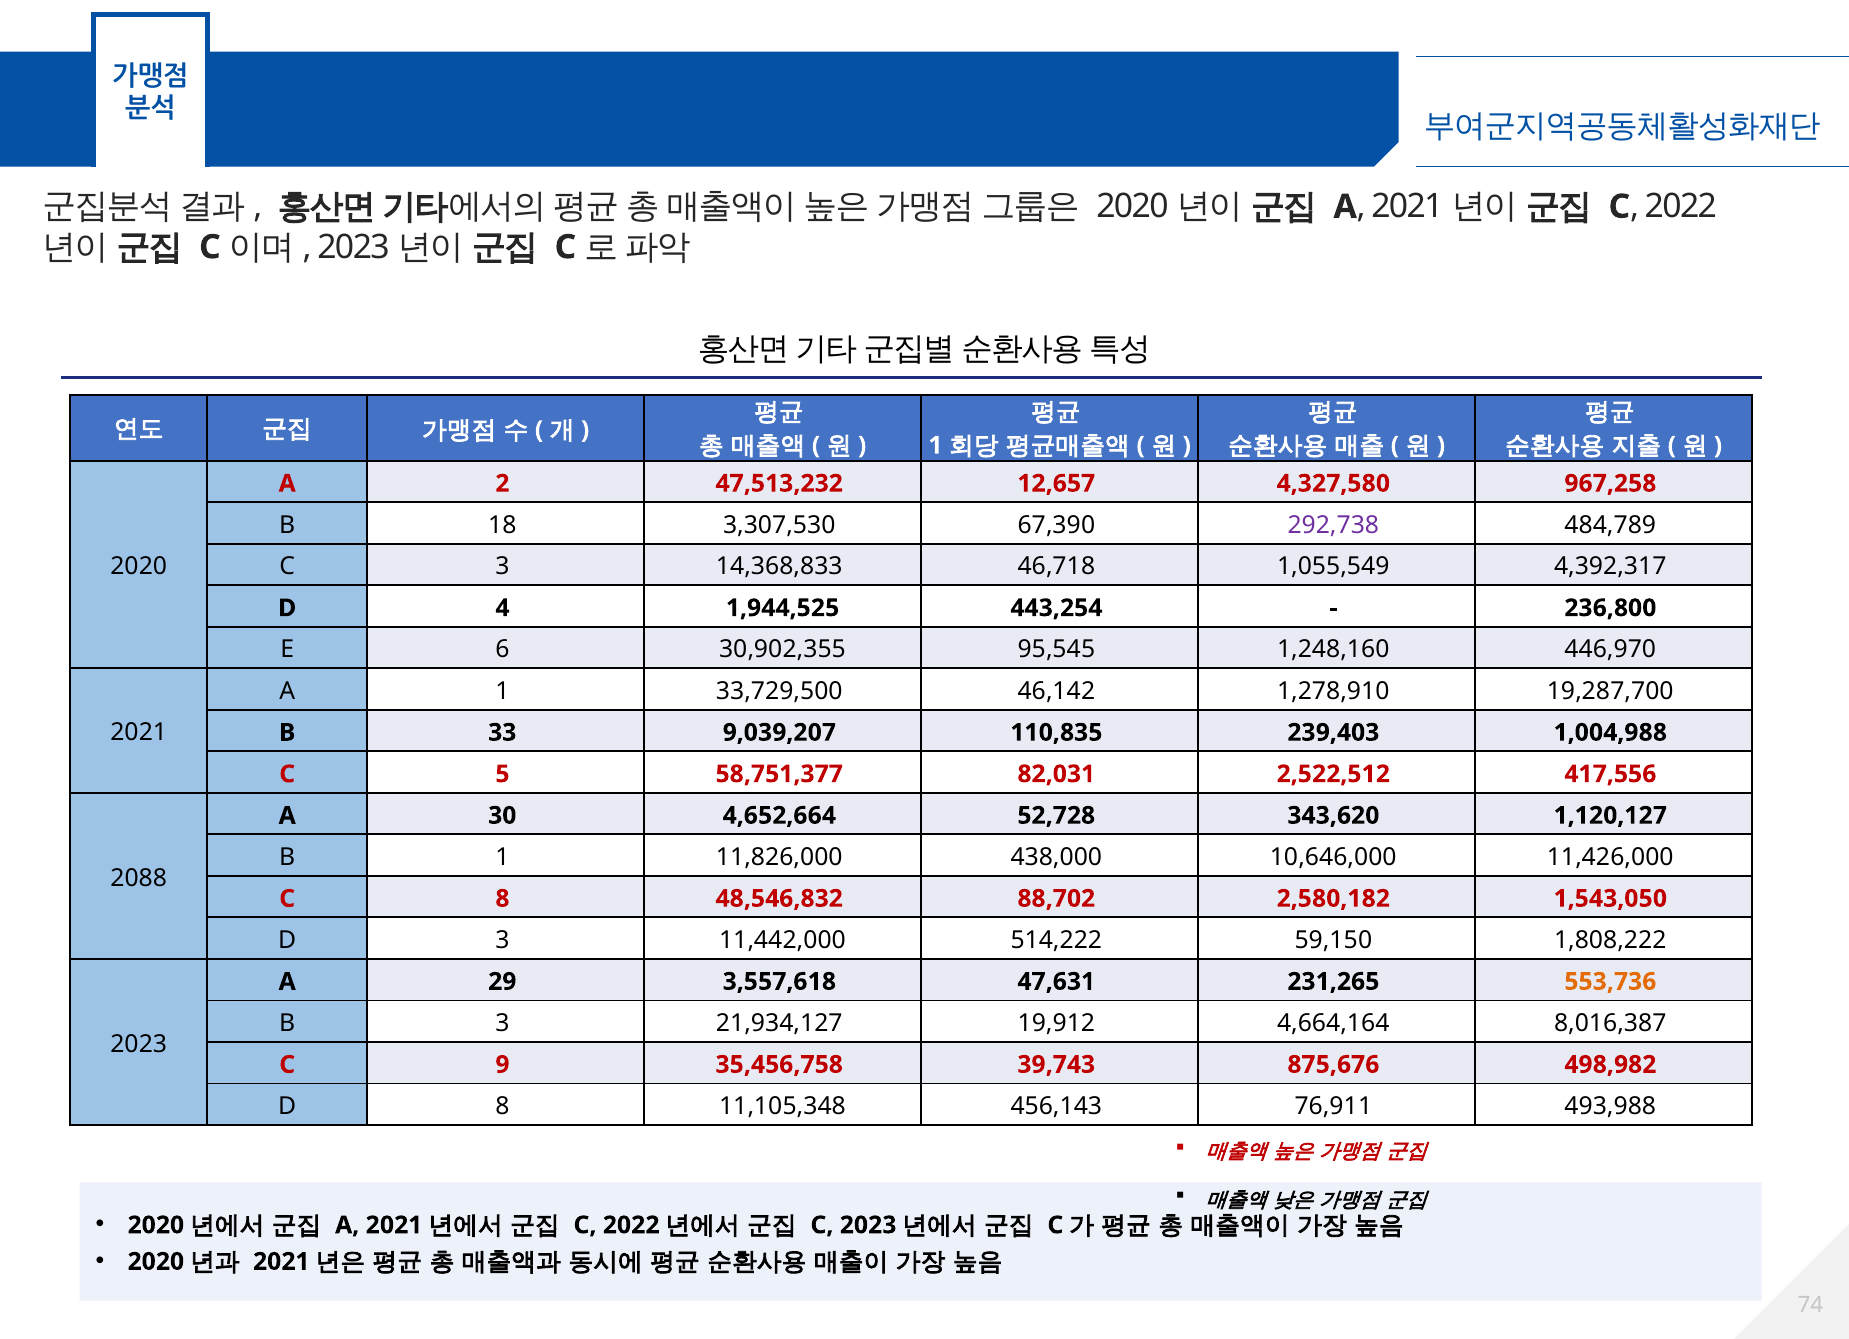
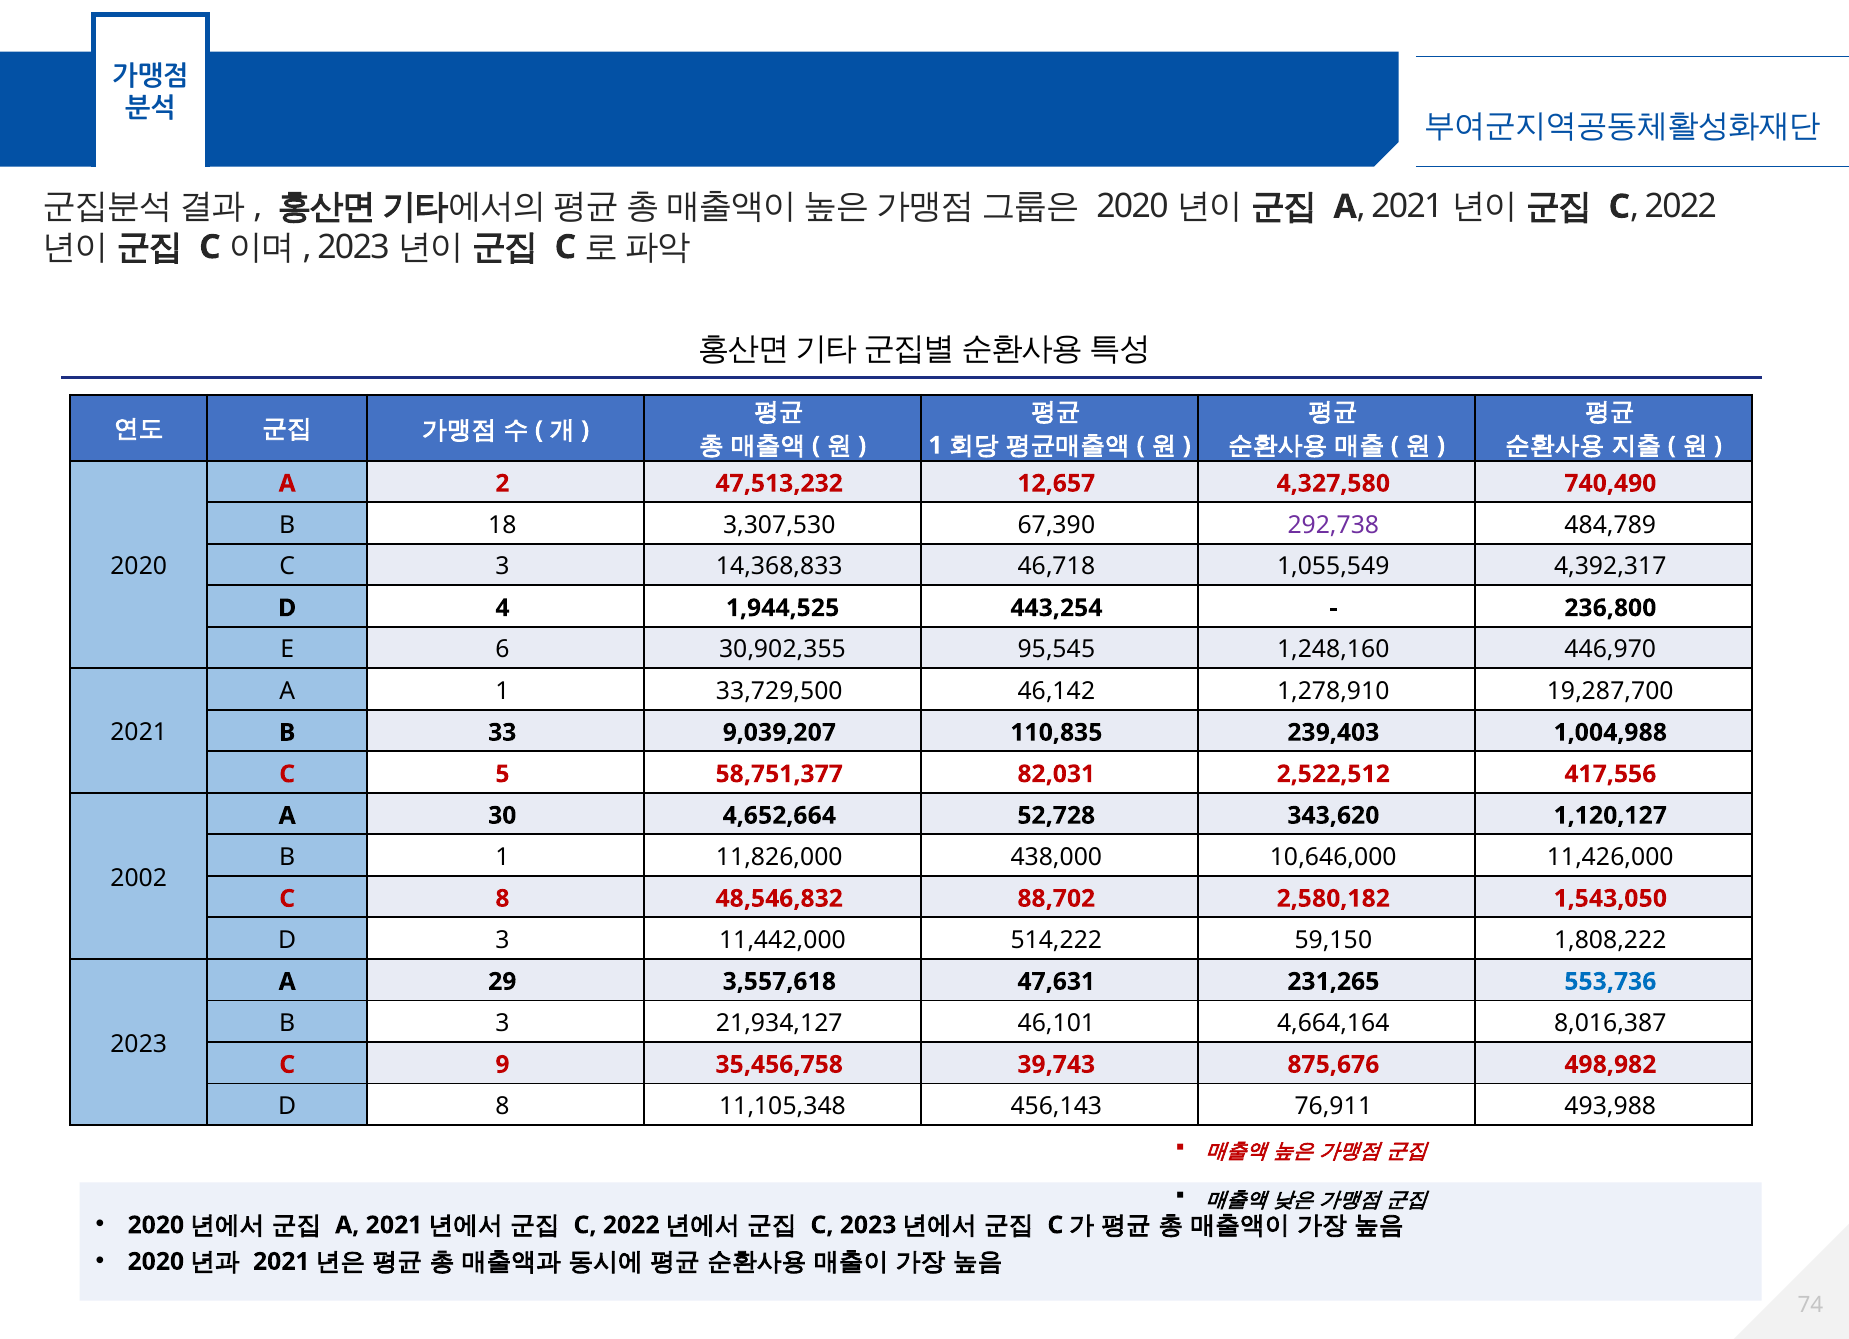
967,258: 967,258 -> 740,490
2088: 2088 -> 2002
553,736 colour: orange -> blue
19,912: 19,912 -> 46,101
